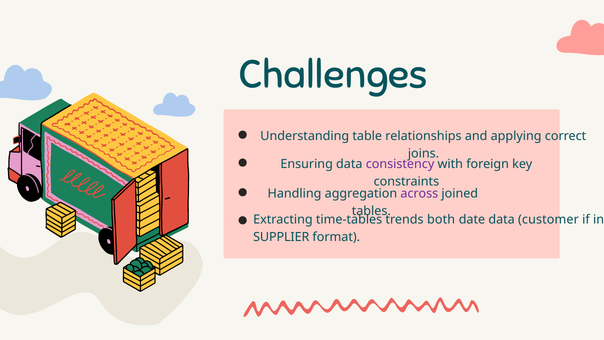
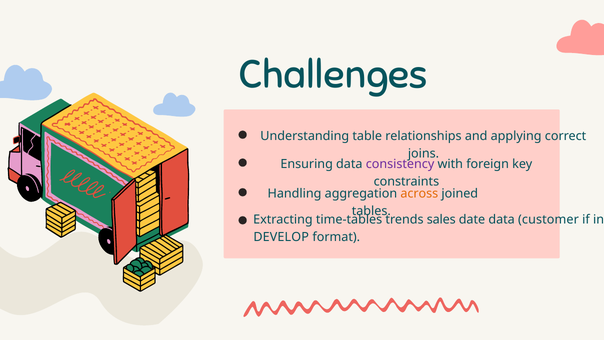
across colour: purple -> orange
both: both -> sales
SUPPLIER: SUPPLIER -> DEVELOP
